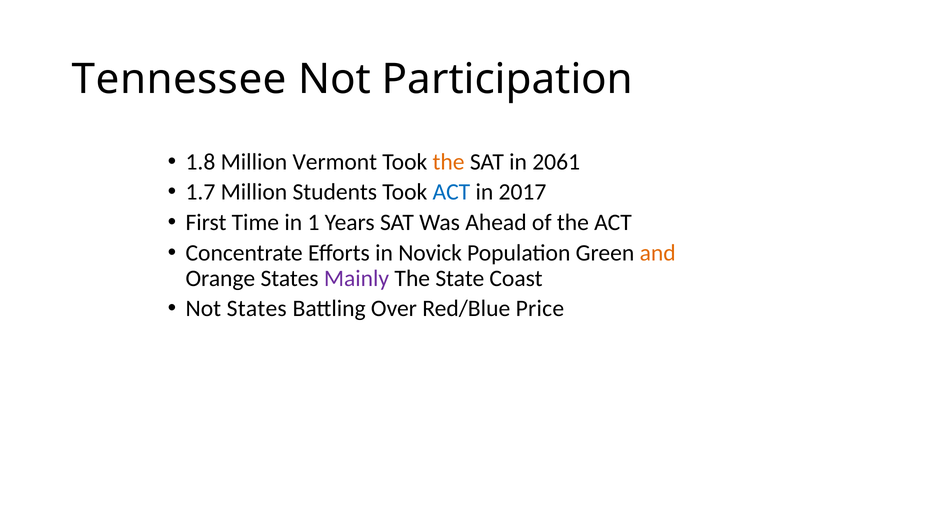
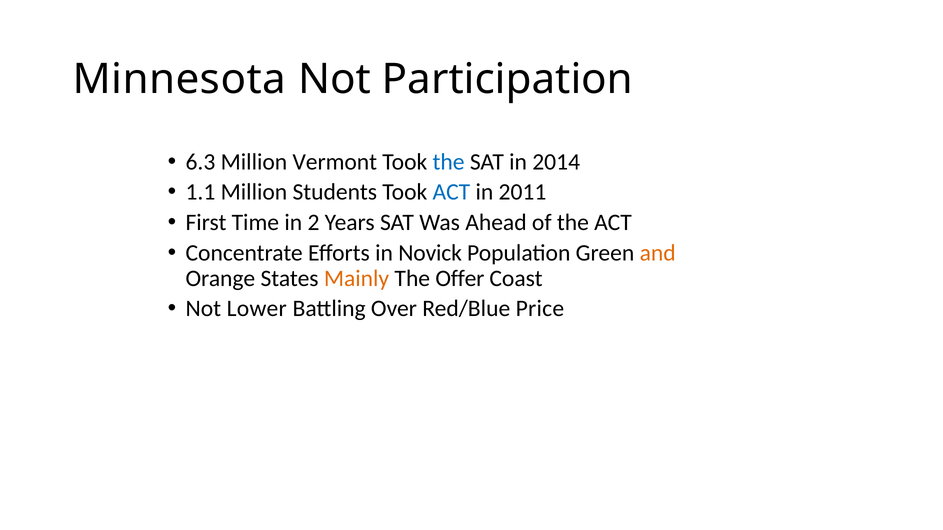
Tennessee: Tennessee -> Minnesota
1.8: 1.8 -> 6.3
the at (449, 162) colour: orange -> blue
2061: 2061 -> 2014
1.7: 1.7 -> 1.1
2017: 2017 -> 2011
1: 1 -> 2
Mainly colour: purple -> orange
State: State -> Offer
Not States: States -> Lower
